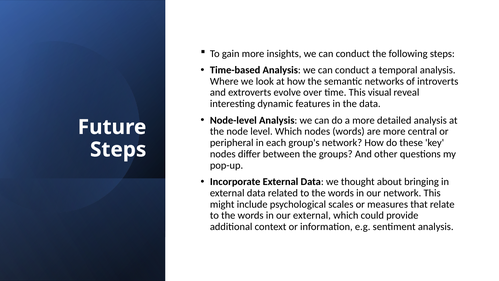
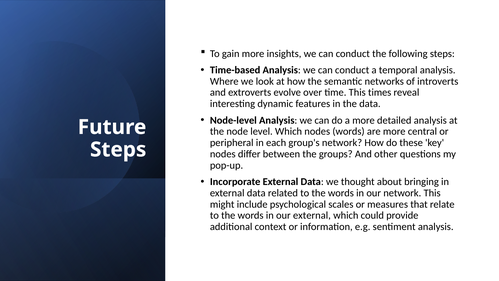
visual: visual -> times
